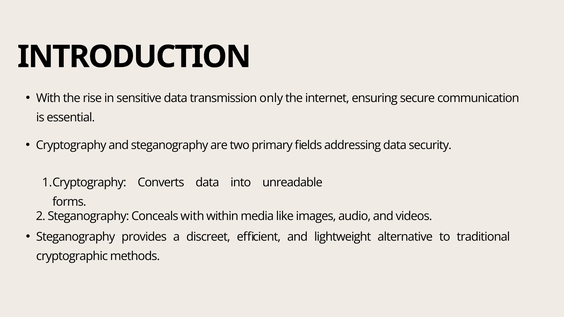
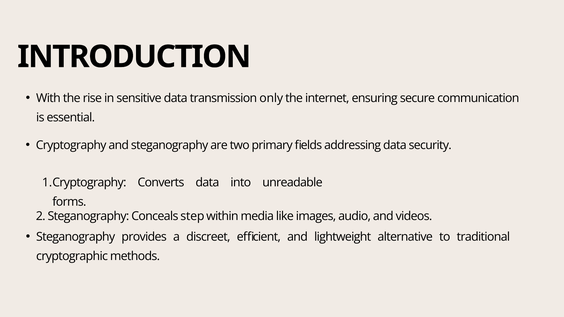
Conceals with: with -> step
